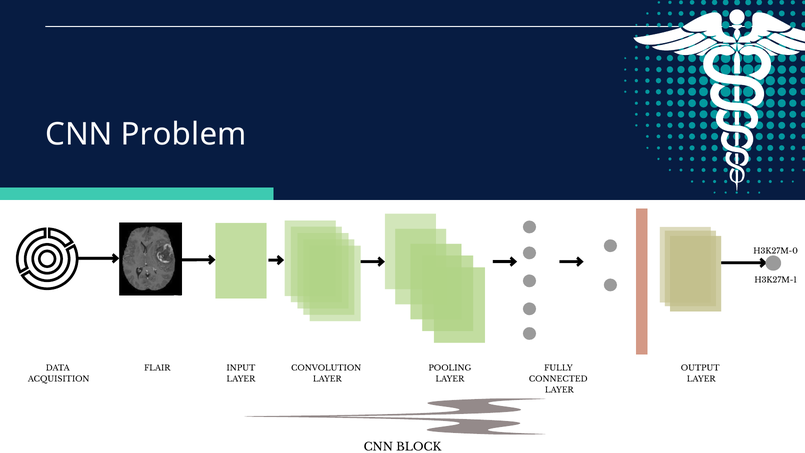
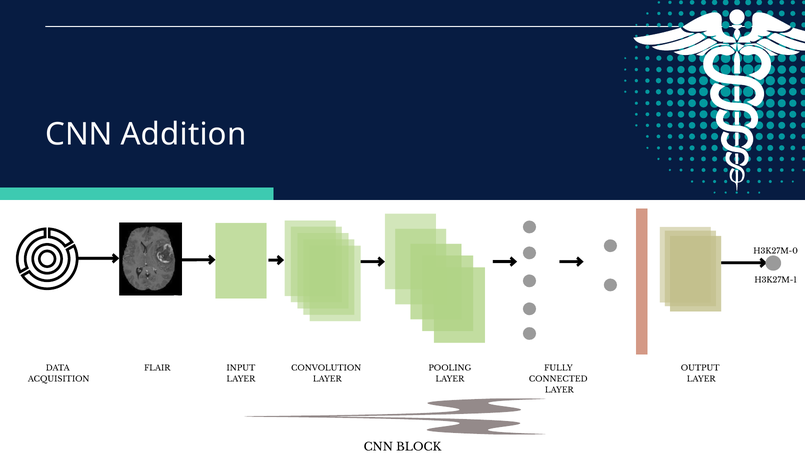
Problem: Problem -> Addition
